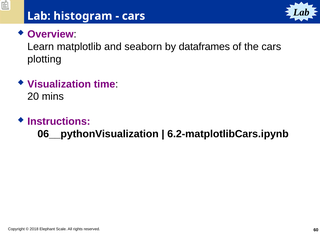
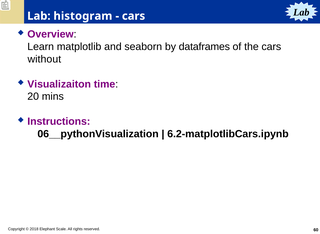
plotting: plotting -> without
Visualization: Visualization -> Visualizaiton
